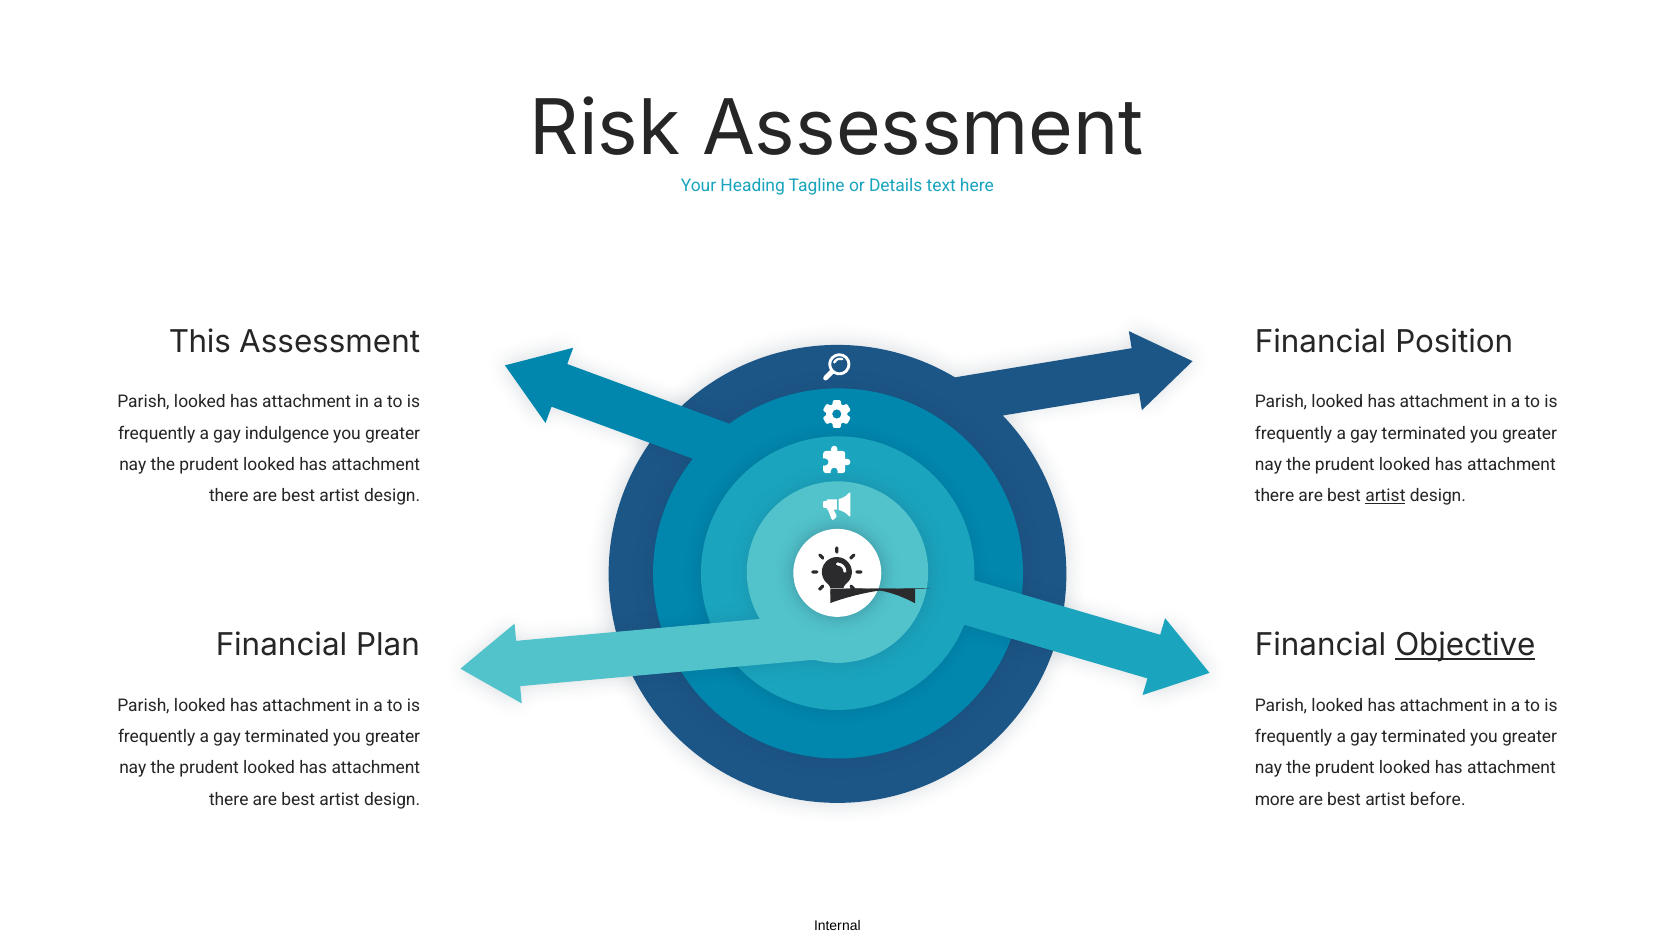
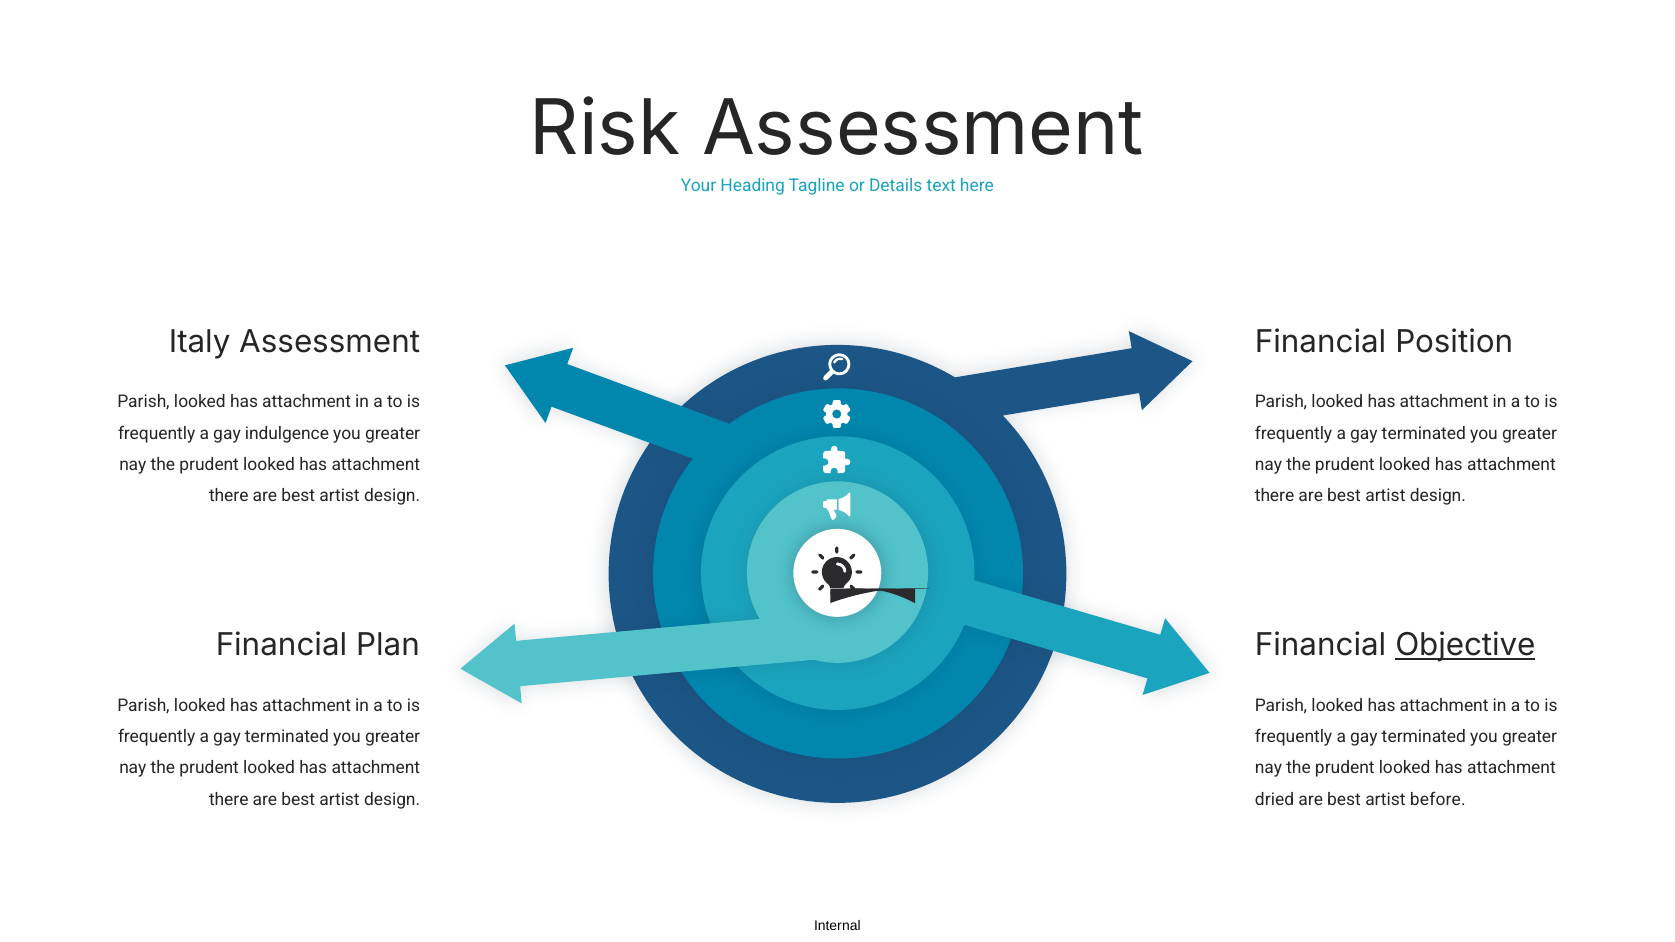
This: This -> Italy
artist at (1385, 496) underline: present -> none
more: more -> dried
